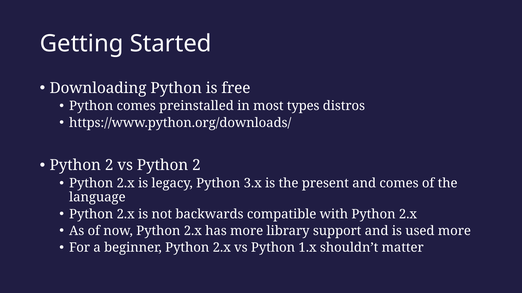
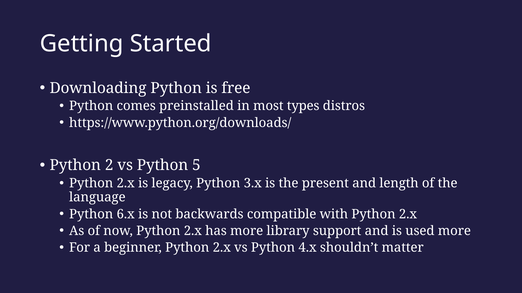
vs Python 2: 2 -> 5
and comes: comes -> length
2.x at (126, 215): 2.x -> 6.x
1.x: 1.x -> 4.x
